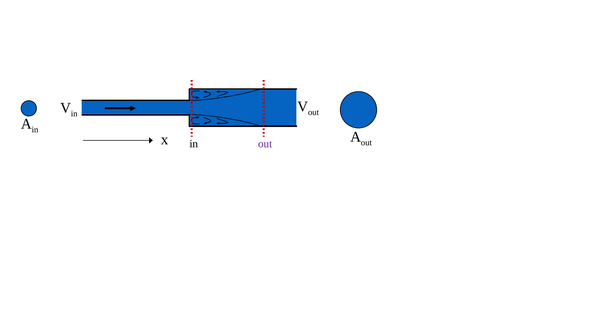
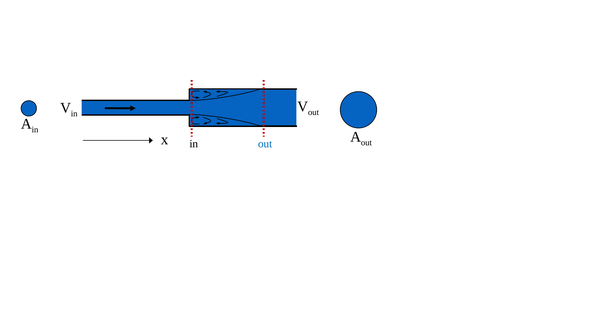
out at (265, 144) colour: purple -> blue
